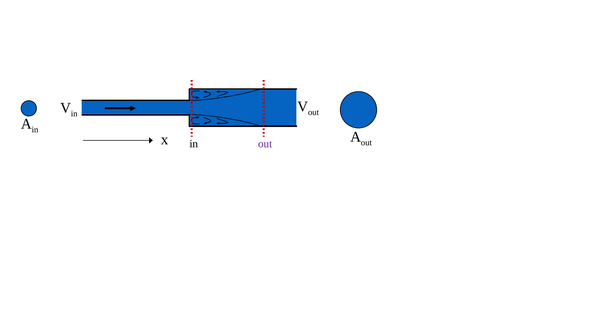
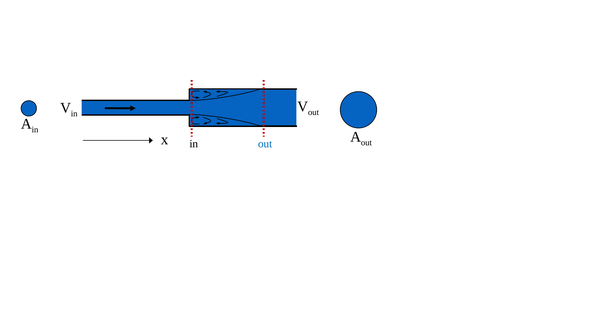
out at (265, 144) colour: purple -> blue
